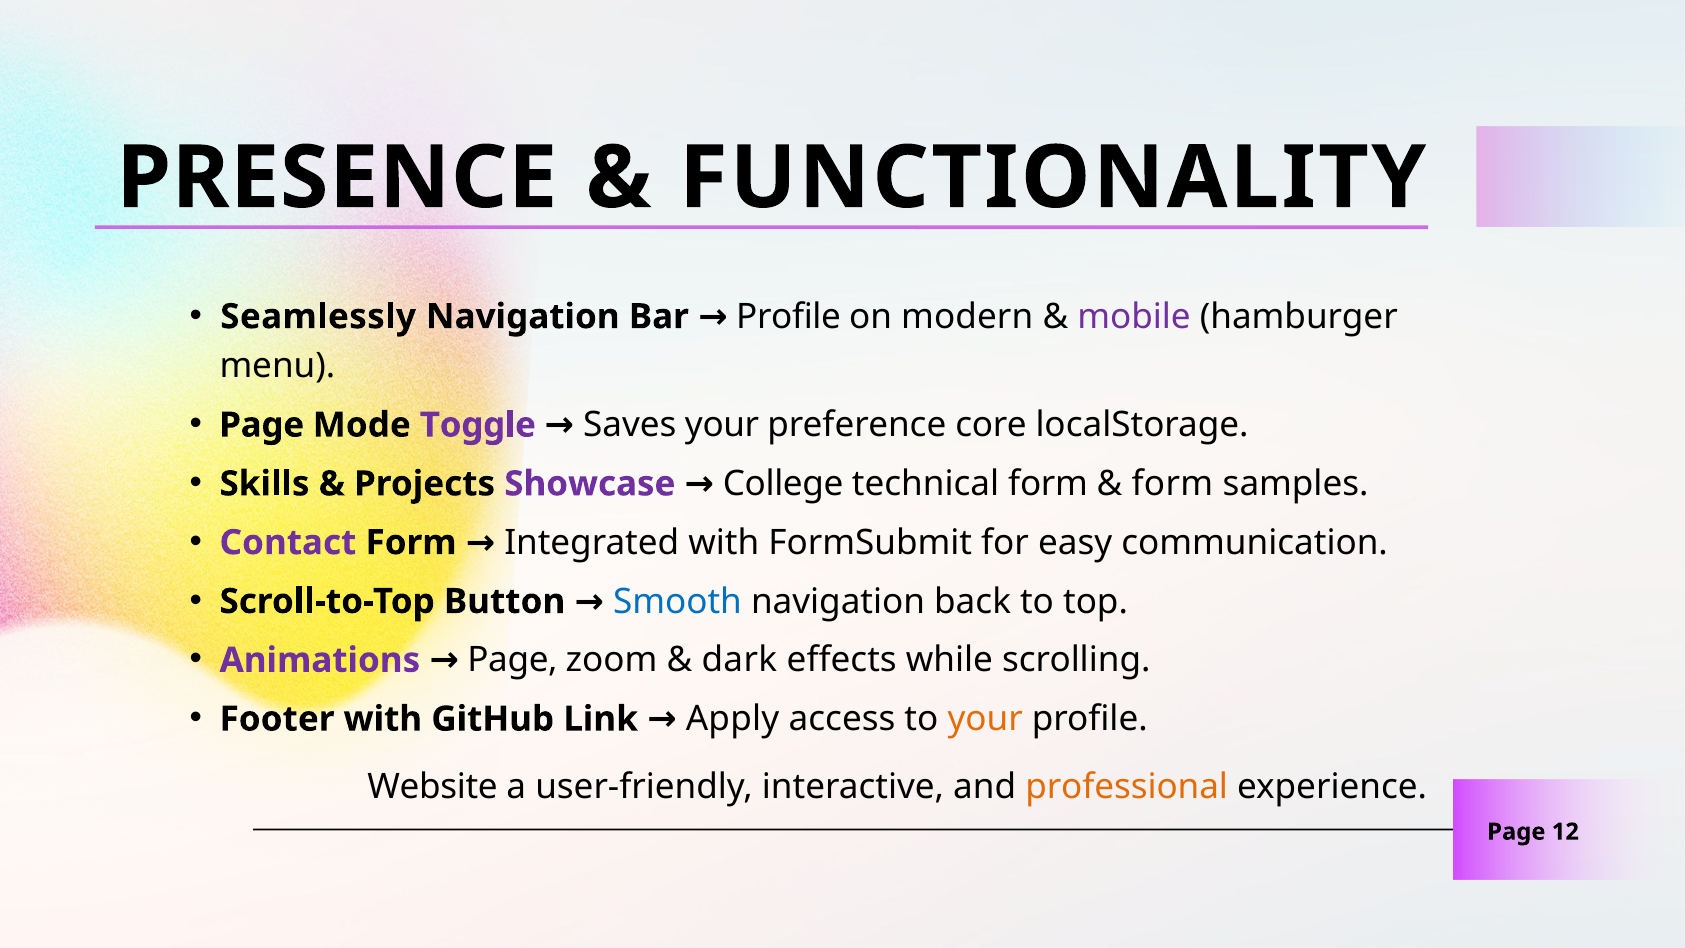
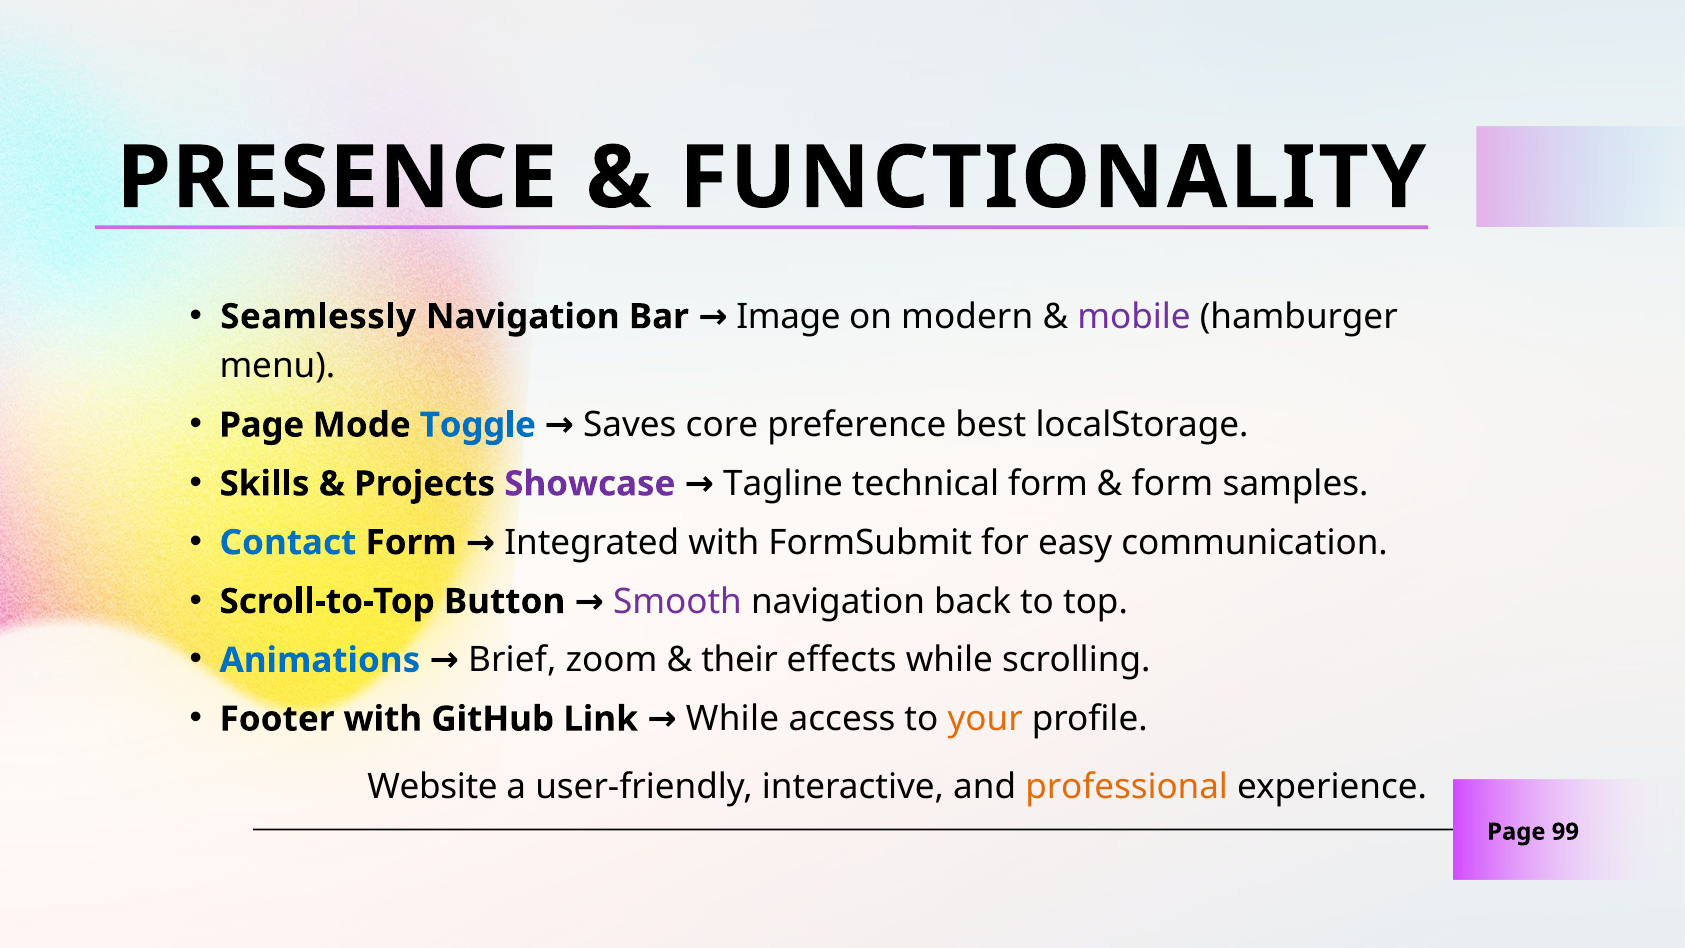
Profile at (789, 317): Profile -> Image
Toggle colour: purple -> blue
Saves your: your -> core
core: core -> best
College: College -> Tagline
Contact colour: purple -> blue
Smooth colour: blue -> purple
Animations colour: purple -> blue
Page at (512, 660): Page -> Brief
dark: dark -> their
Apply at (733, 719): Apply -> While
12: 12 -> 99
